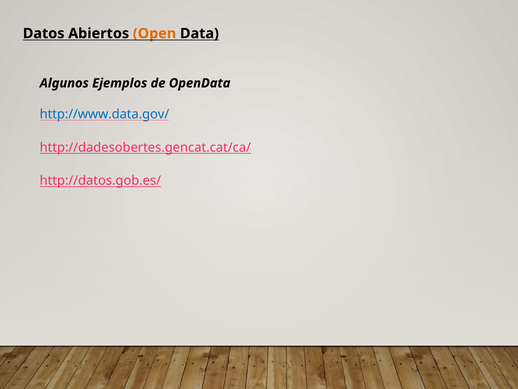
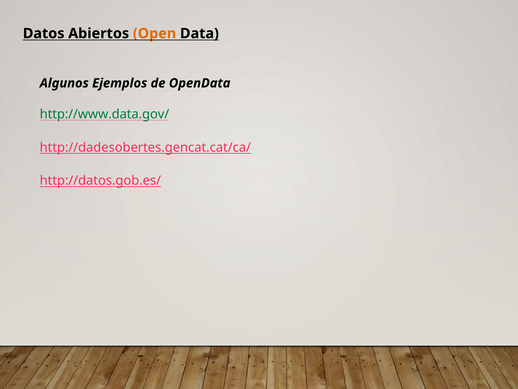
http://www.data.gov/ colour: blue -> green
